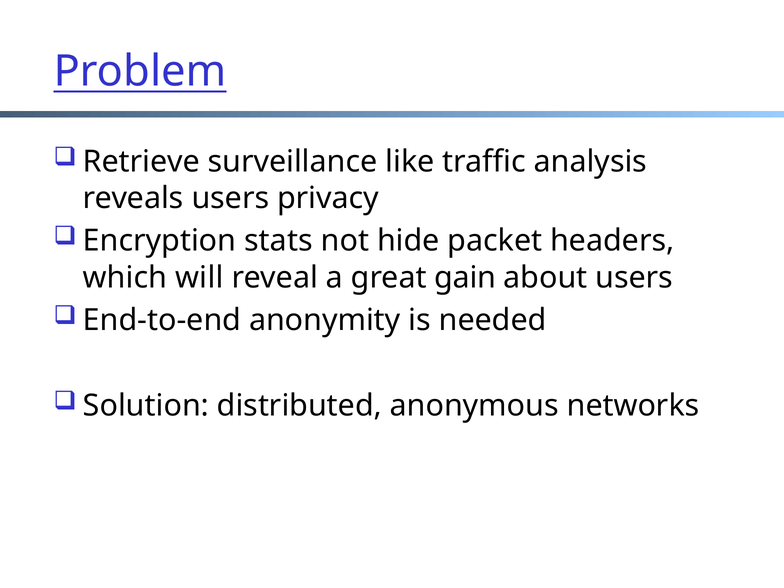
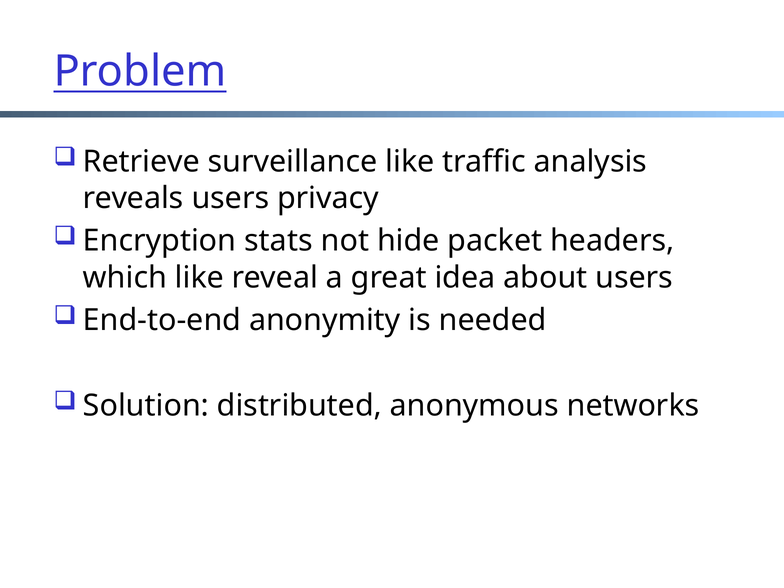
which will: will -> like
gain: gain -> idea
